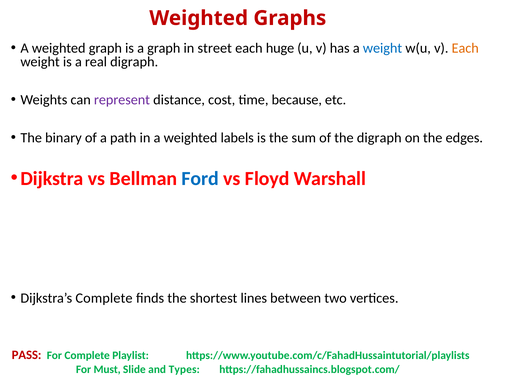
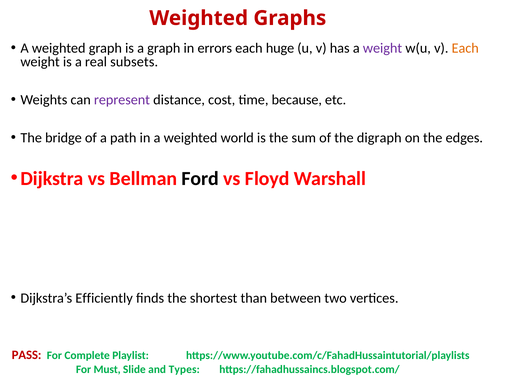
street: street -> errors
weight at (383, 48) colour: blue -> purple
real digraph: digraph -> subsets
binary: binary -> bridge
labels: labels -> world
Ford colour: blue -> black
Dijkstra’s Complete: Complete -> Efficiently
lines: lines -> than
